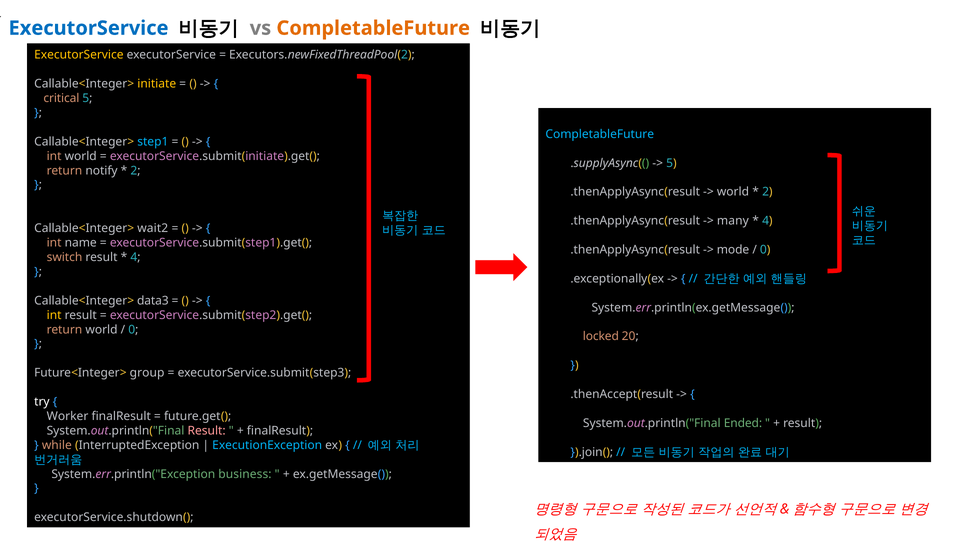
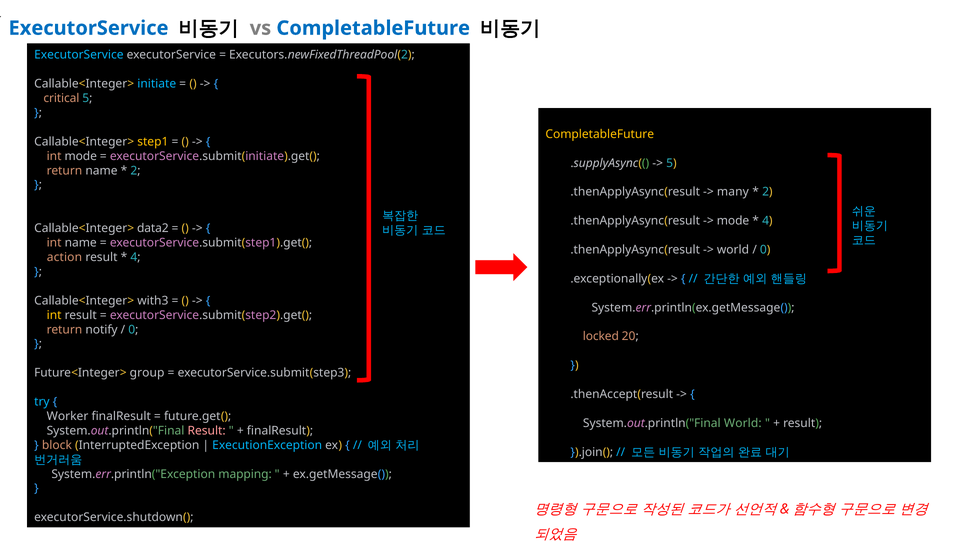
CompletableFuture at (373, 28) colour: orange -> blue
ExecutorService at (79, 55) colour: yellow -> light blue
initiate colour: yellow -> light blue
CompletableFuture at (600, 134) colour: light blue -> yellow
step1 colour: light blue -> yellow
int world: world -> mode
return notify: notify -> name
world at (733, 192): world -> many
many at (733, 221): many -> mode
wait2: wait2 -> data2
mode at (733, 250): mode -> world
switch: switch -> action
data3: data3 -> with3
return world: world -> notify
try colour: white -> light blue
System.out.println("Final Ended: Ended -> World
while: while -> block
business: business -> mapping
